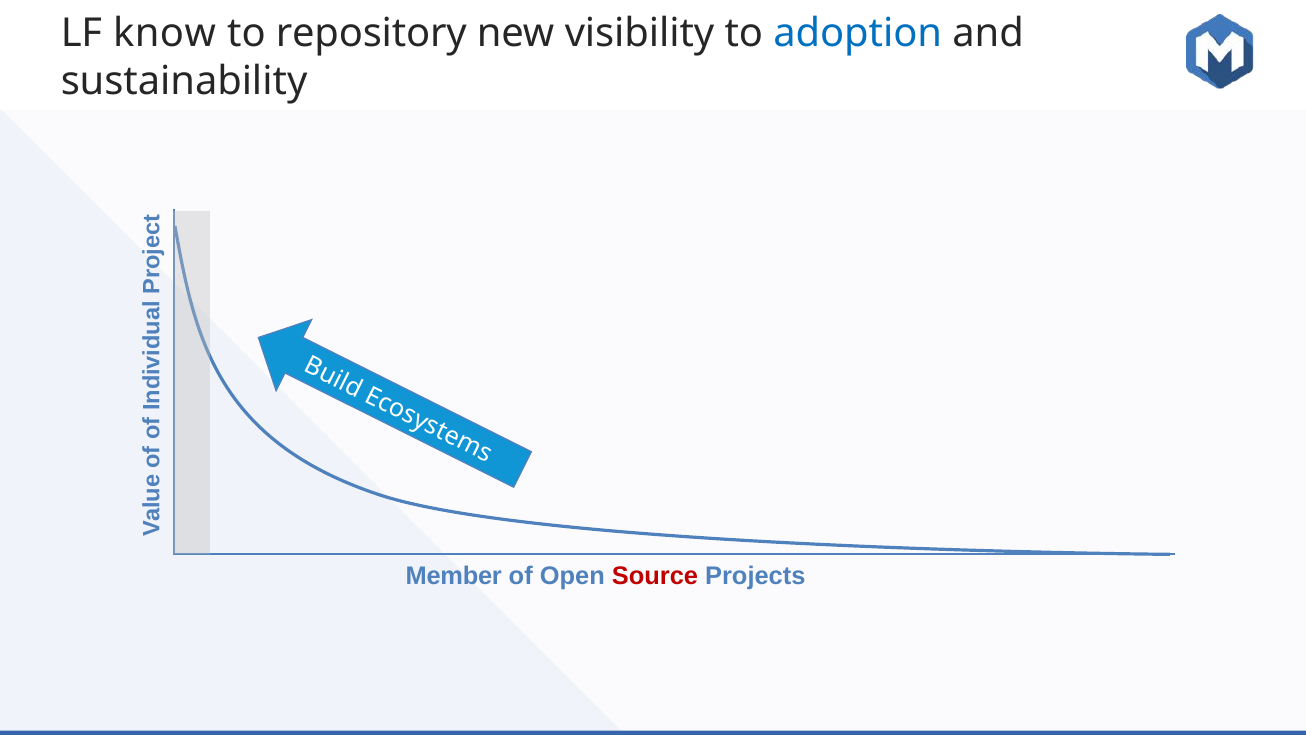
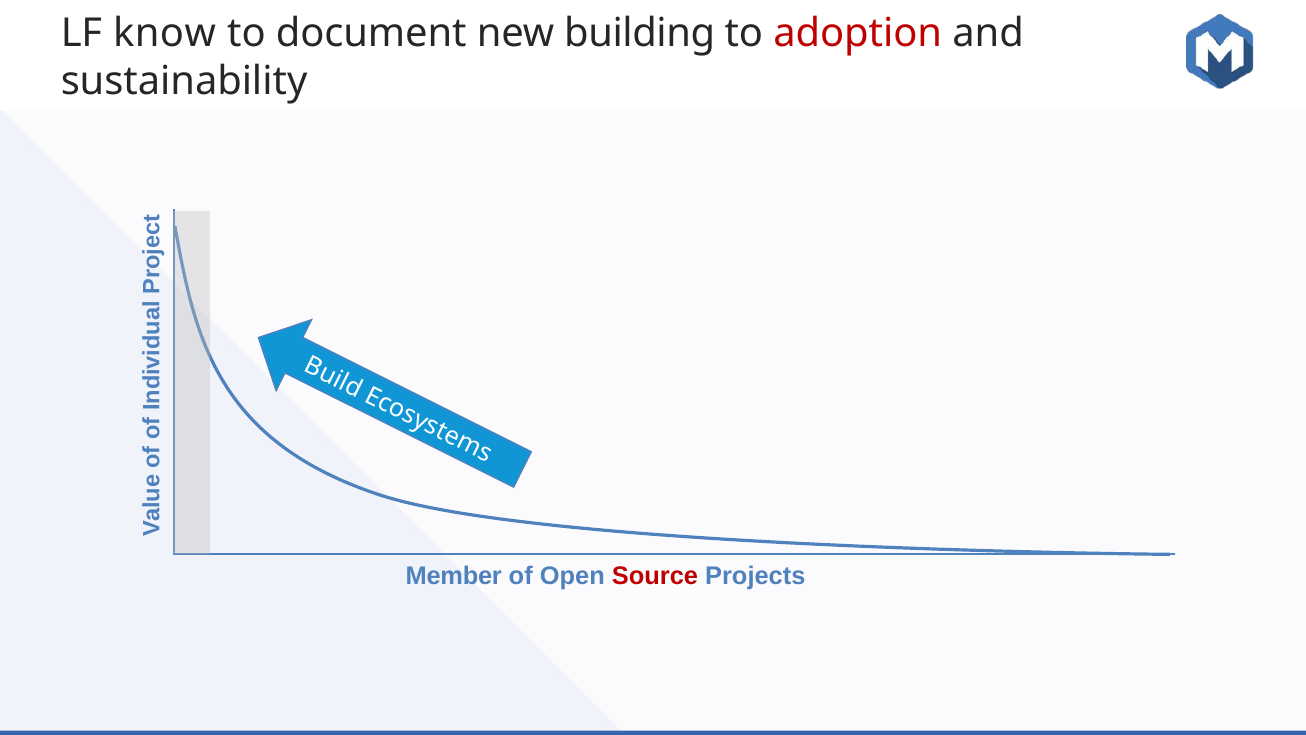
repository: repository -> document
visibility: visibility -> building
adoption colour: blue -> red
